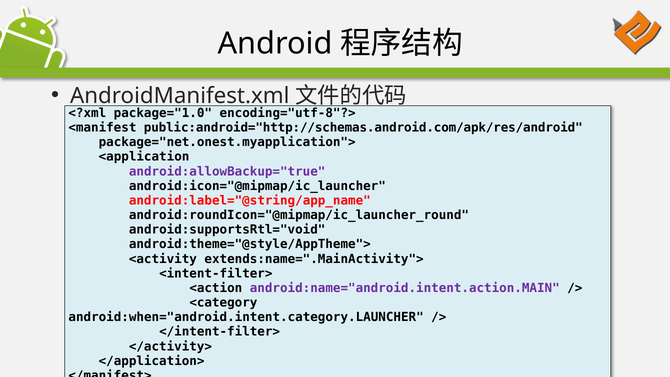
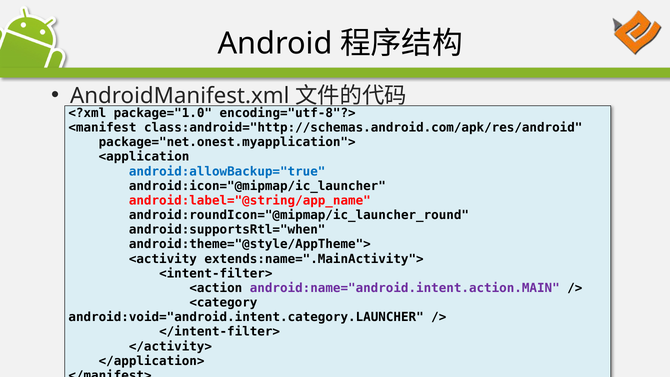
public:android="http://schemas.android.com/apk/res/android: public:android="http://schemas.android.com/apk/res/android -> class:android="http://schemas.android.com/apk/res/android
android:allowBackup="true colour: purple -> blue
android:supportsRtl="void: android:supportsRtl="void -> android:supportsRtl="when
android:when="android.intent.category.LAUNCHER: android:when="android.intent.category.LAUNCHER -> android:void="android.intent.category.LAUNCHER
